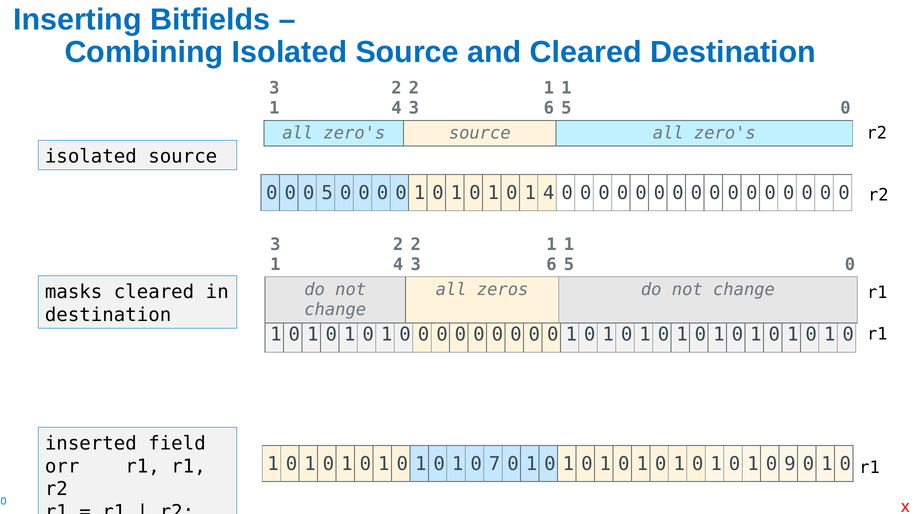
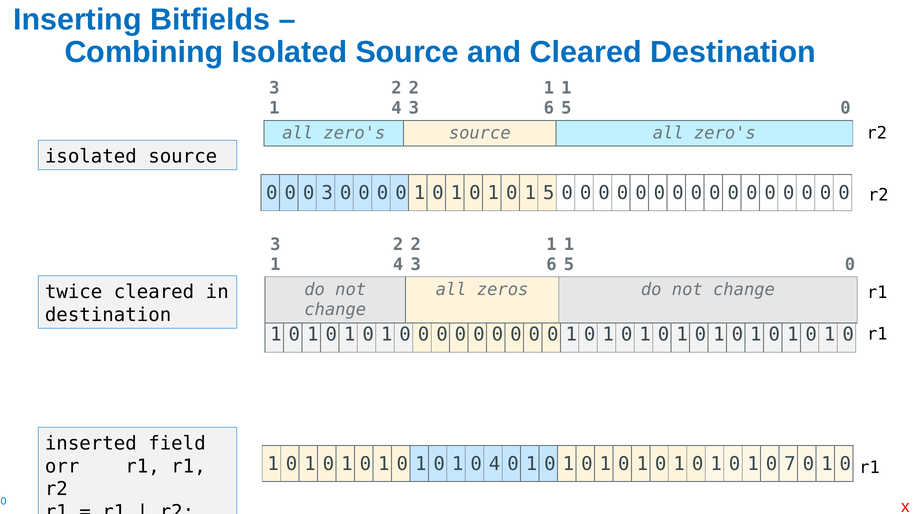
5 at (327, 193): 5 -> 3
0 1 4: 4 -> 5
masks: masks -> twice
0 7: 7 -> 4
9: 9 -> 7
